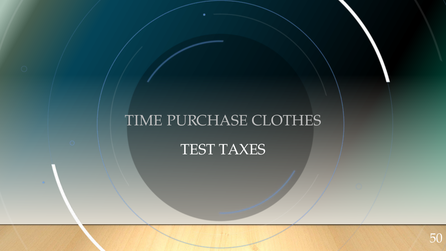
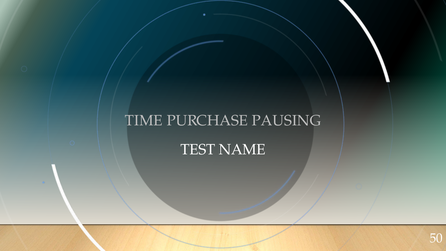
CLOTHES: CLOTHES -> PAUSING
TAXES: TAXES -> NAME
